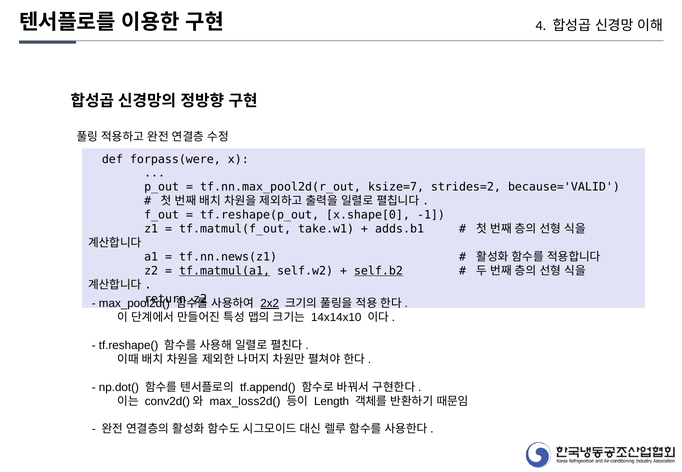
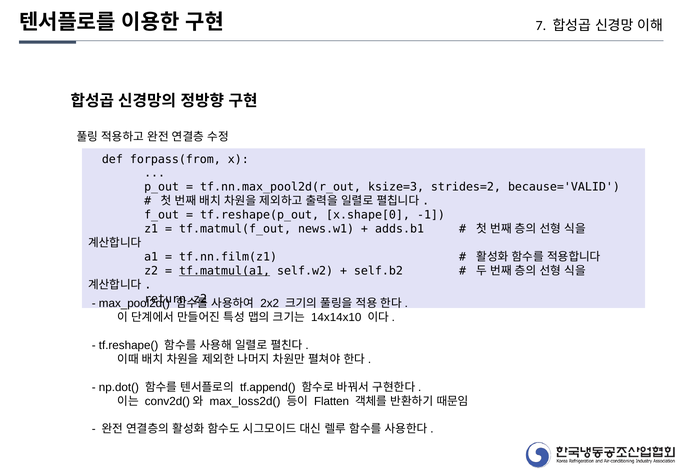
4: 4 -> 7
forpass(were: forpass(were -> forpass(from
ksize=7: ksize=7 -> ksize=3
take.w1: take.w1 -> news.w1
tf.nn.news(z1: tf.nn.news(z1 -> tf.nn.film(z1
self.b2 underline: present -> none
2x2 underline: present -> none
Length: Length -> Flatten
